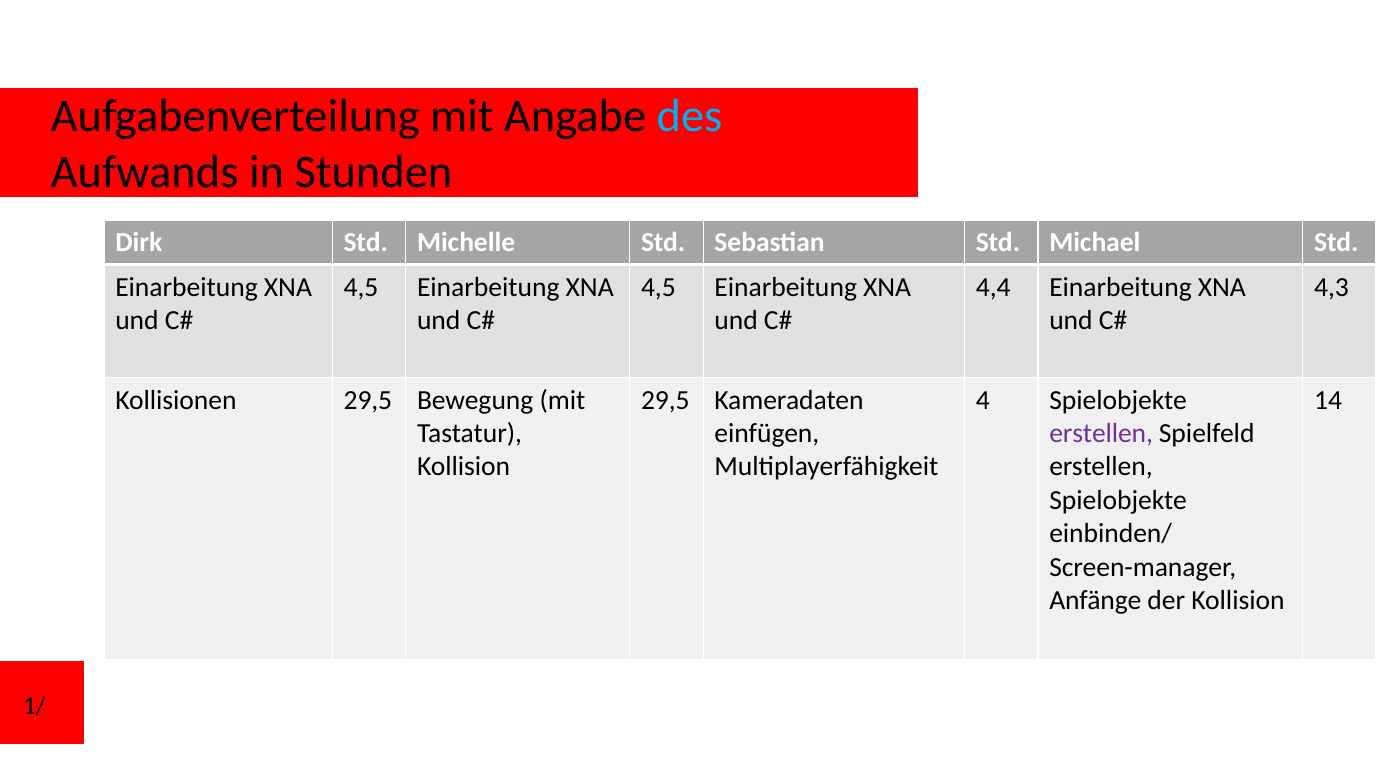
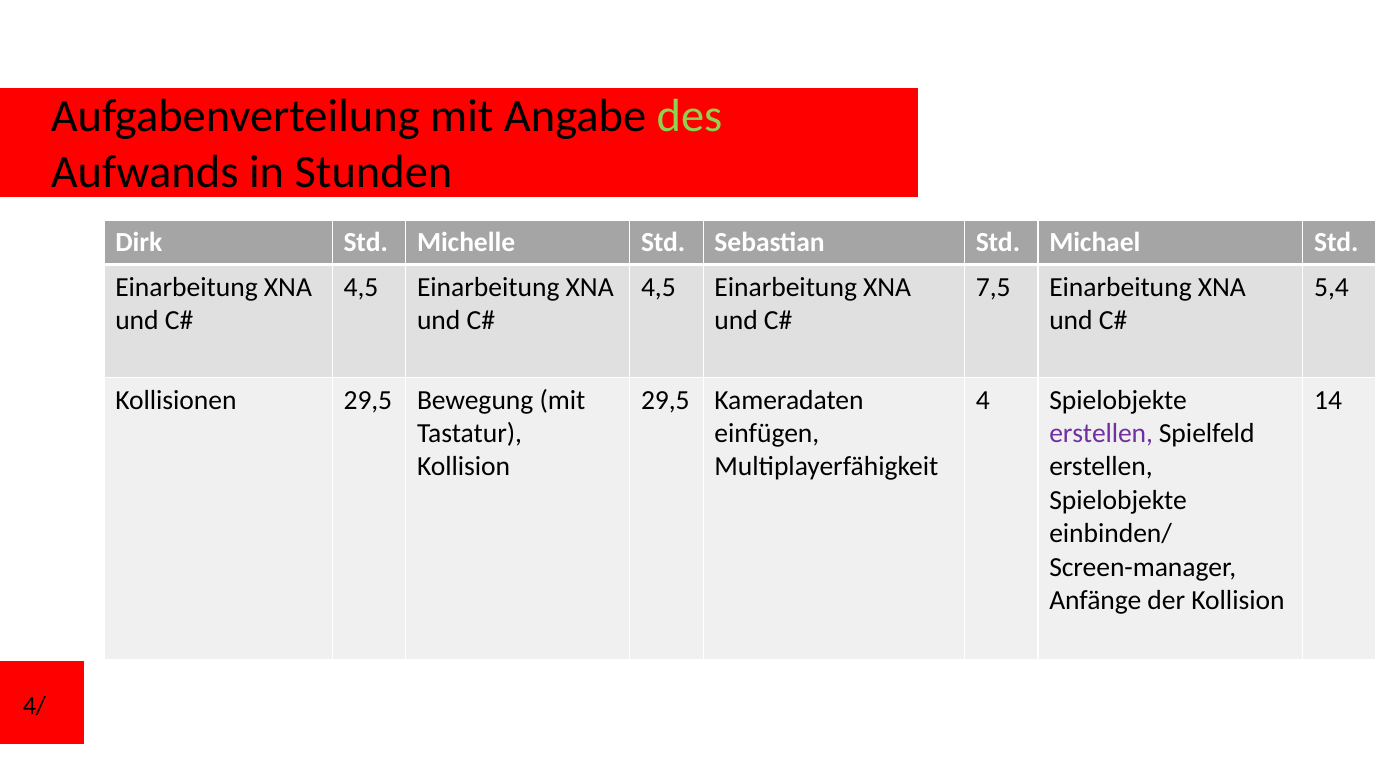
des colour: light blue -> light green
4,4: 4,4 -> 7,5
4,3: 4,3 -> 5,4
1/: 1/ -> 4/
